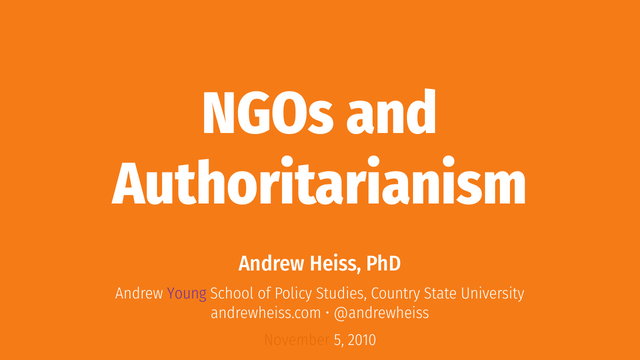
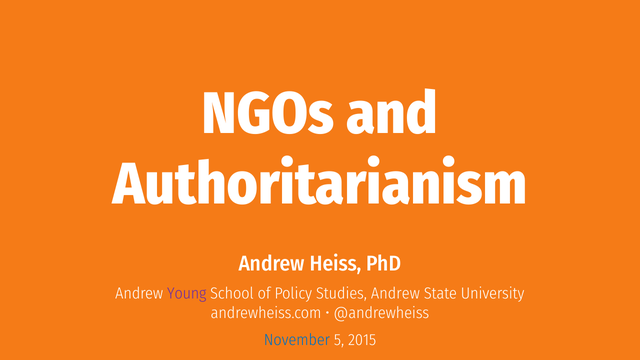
Studies Country: Country -> Andrew
November colour: orange -> blue
2010: 2010 -> 2015
